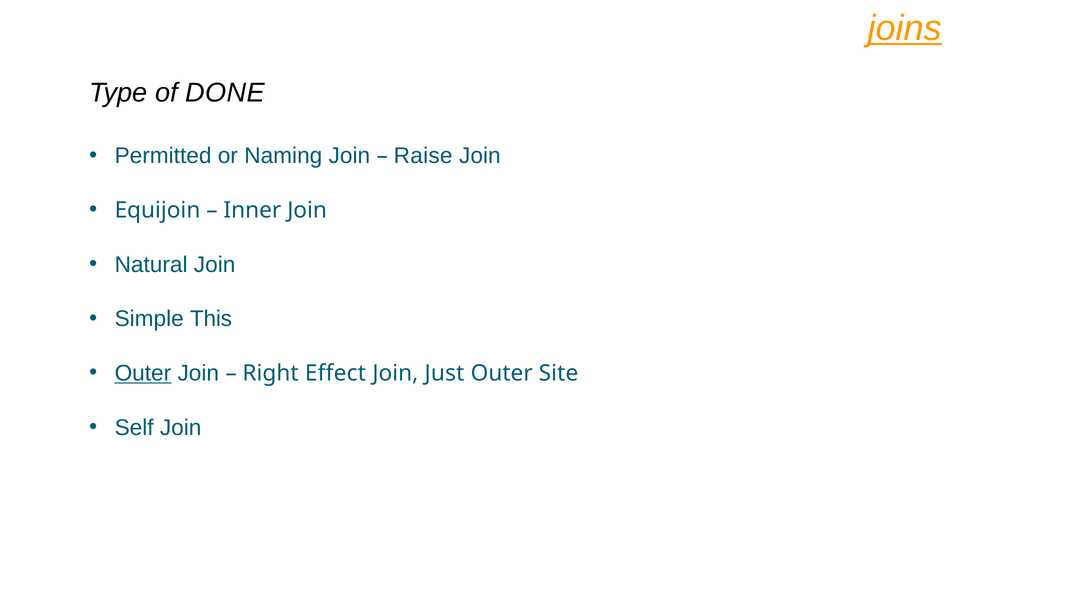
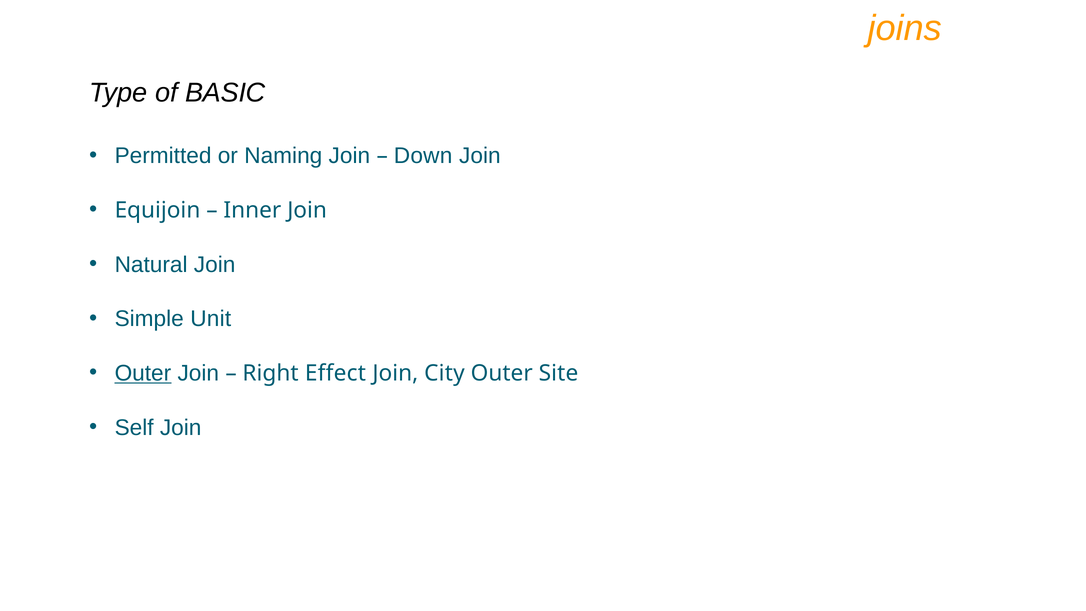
joins underline: present -> none
DONE: DONE -> BASIC
Raise: Raise -> Down
This: This -> Unit
Just: Just -> City
